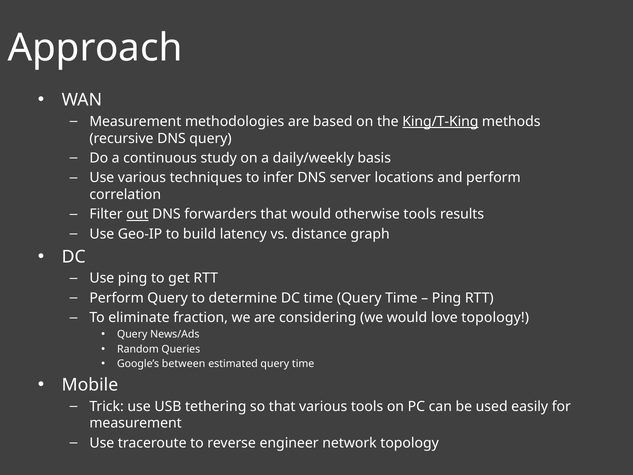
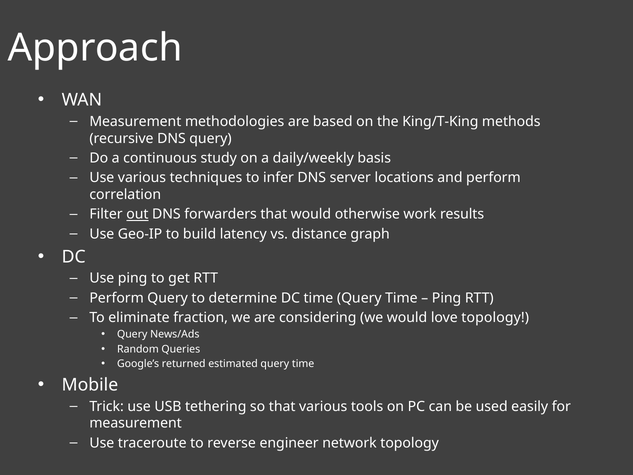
King/T-King underline: present -> none
otherwise tools: tools -> work
between: between -> returned
